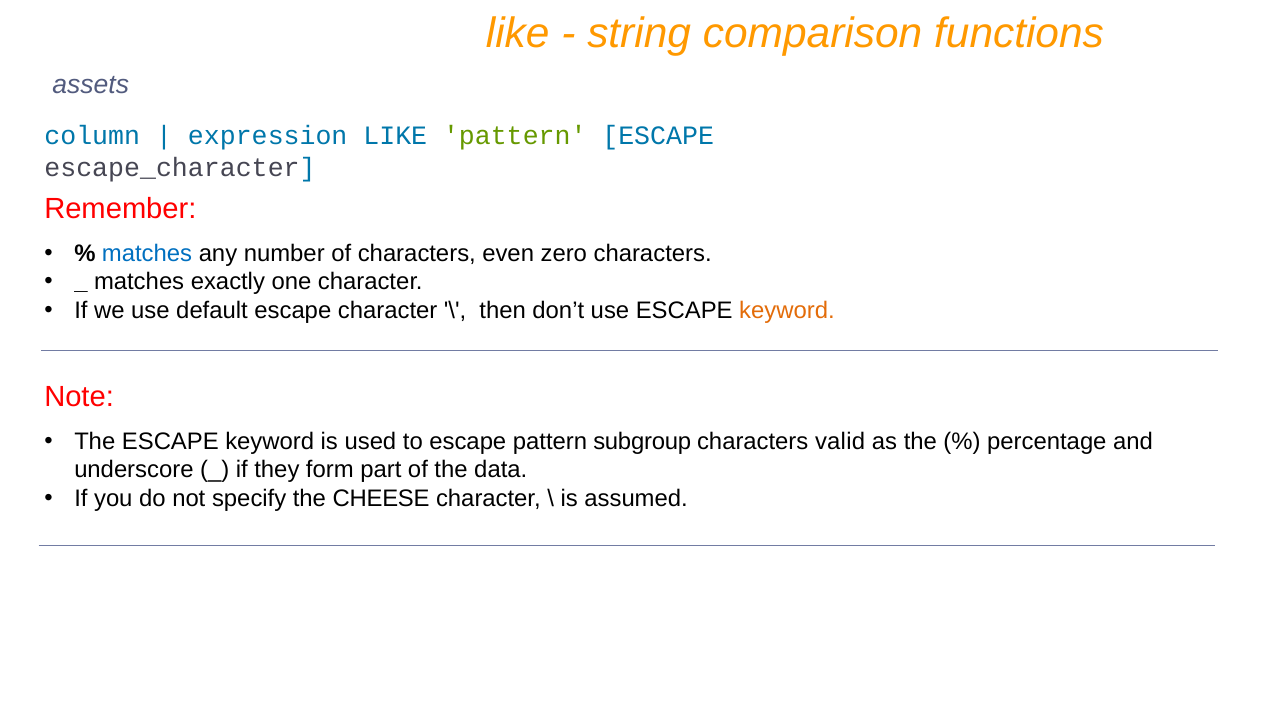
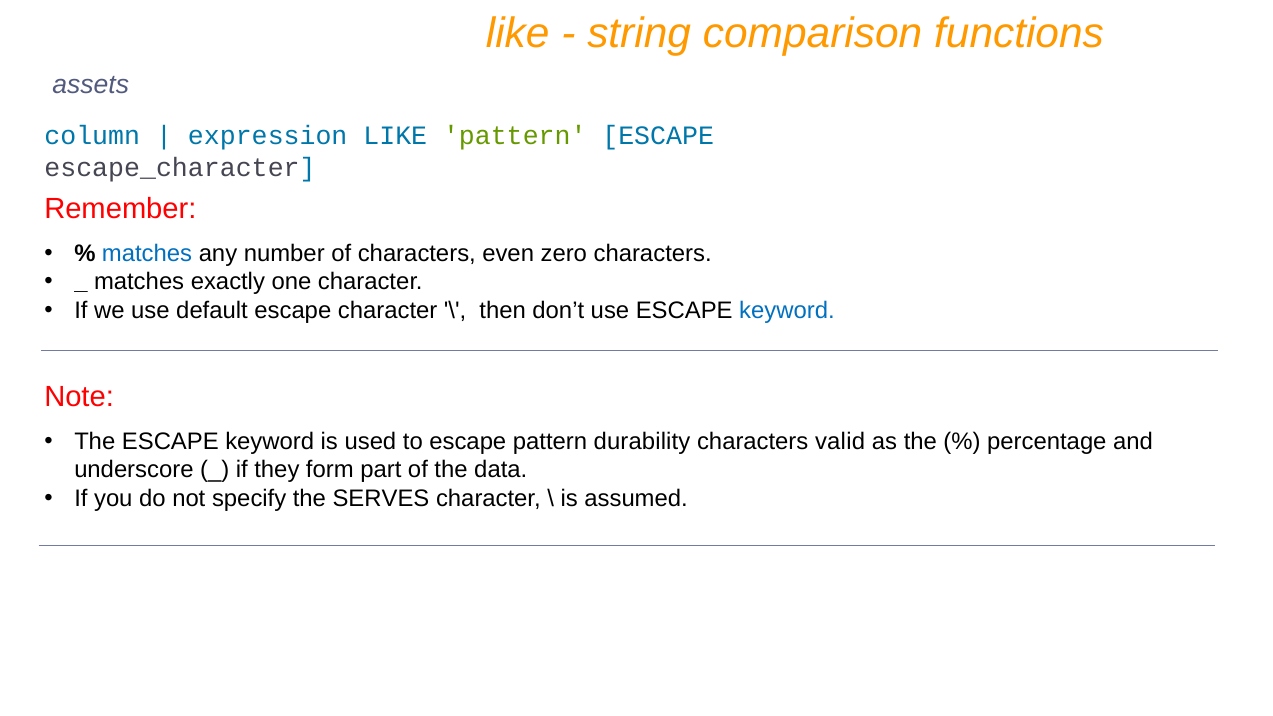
keyword at (787, 311) colour: orange -> blue
subgroup: subgroup -> durability
CHEESE: CHEESE -> SERVES
